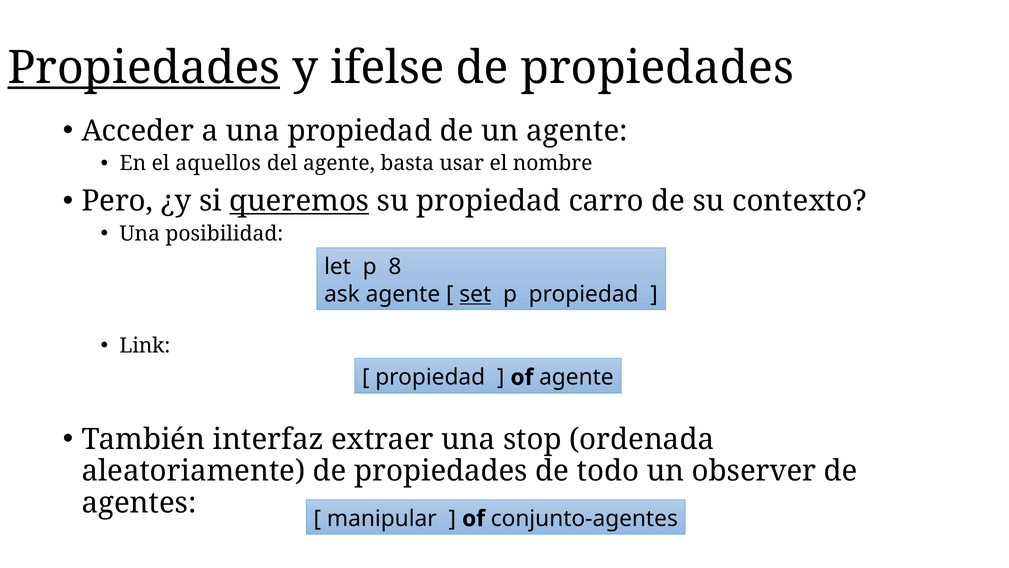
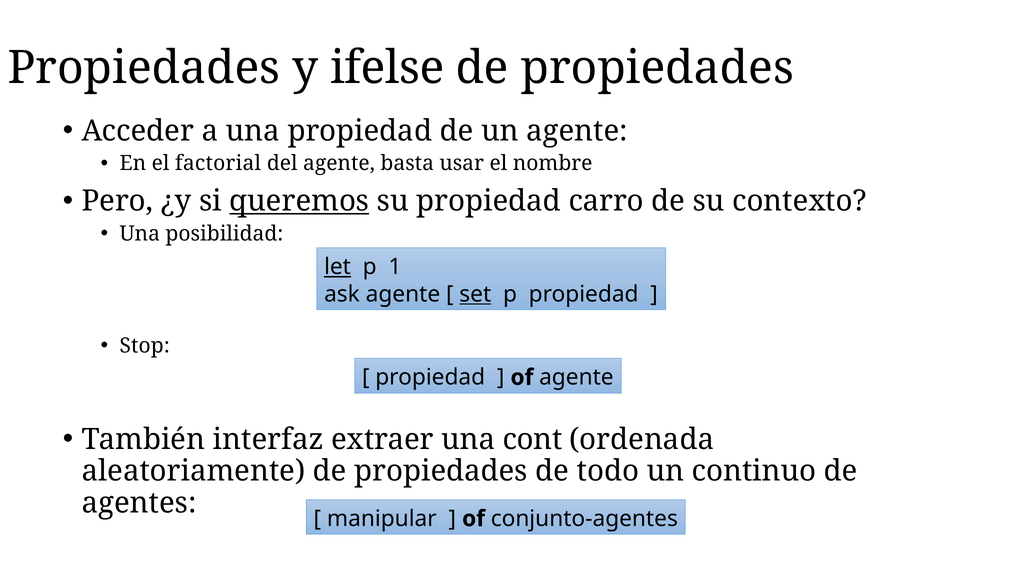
Propiedades at (144, 68) underline: present -> none
aquellos: aquellos -> factorial
let underline: none -> present
8: 8 -> 1
Link: Link -> Stop
stop: stop -> cont
observer: observer -> continuo
